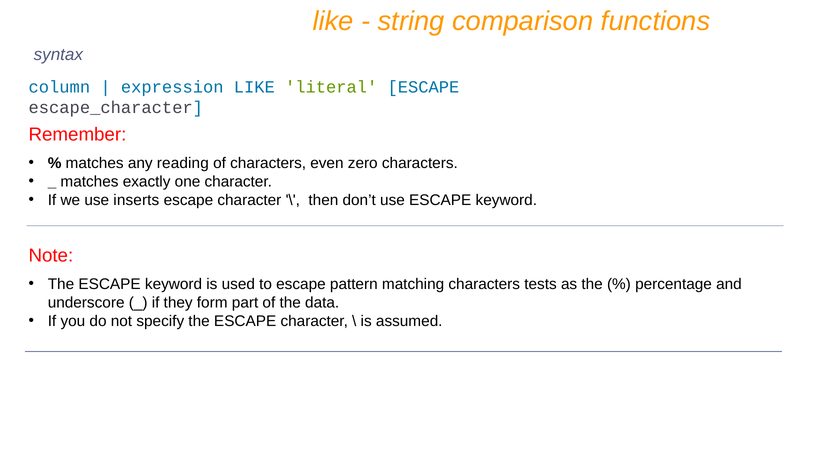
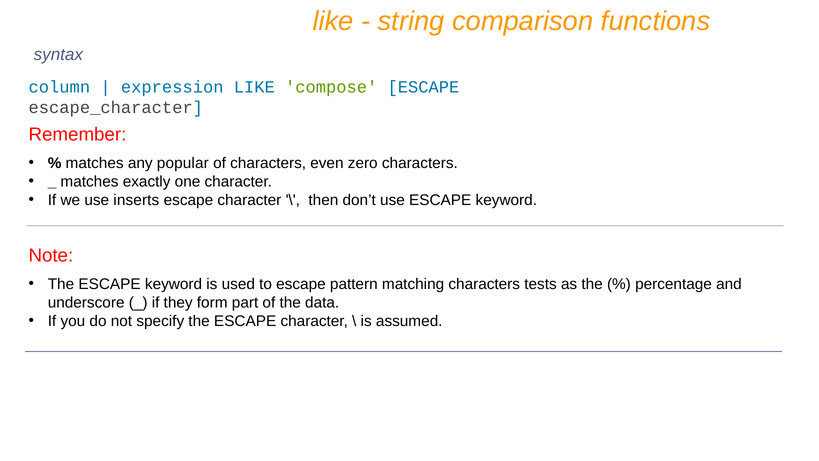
literal: literal -> compose
reading: reading -> popular
